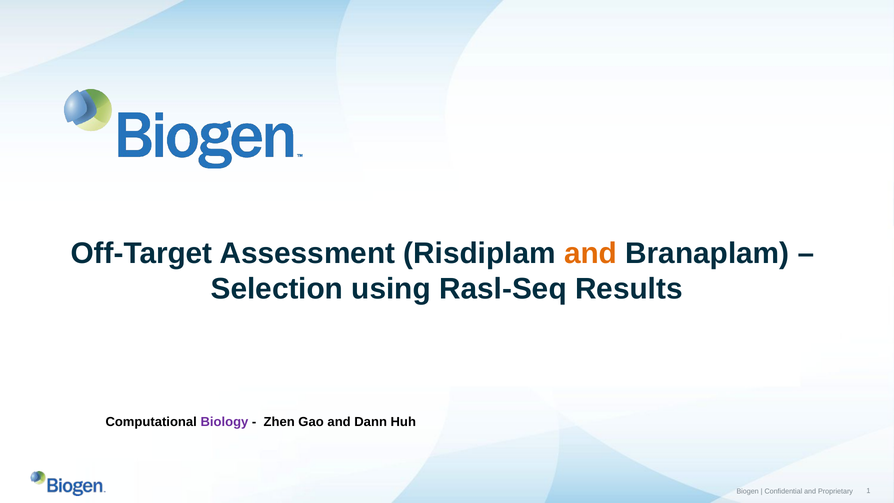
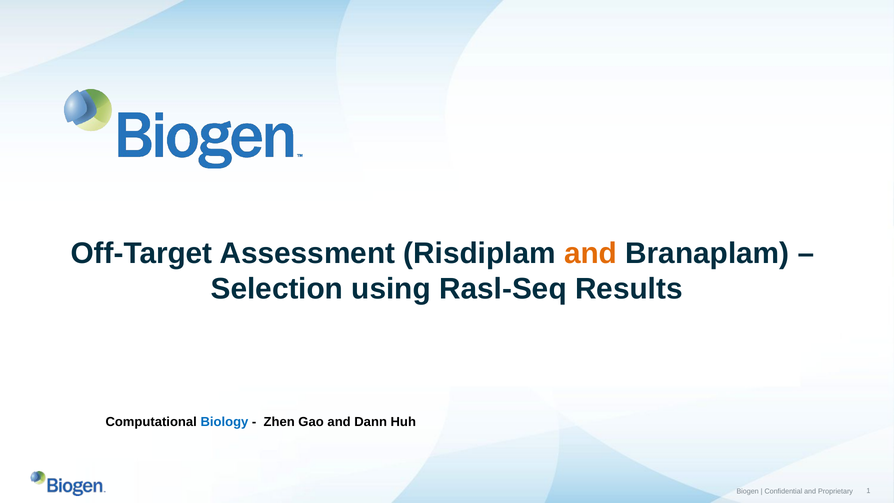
Biology colour: purple -> blue
